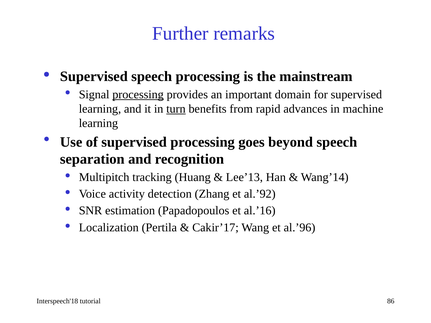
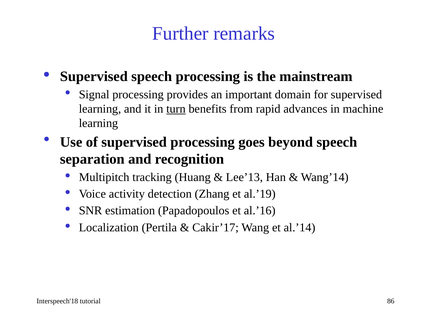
processing at (138, 94) underline: present -> none
al.’92: al.’92 -> al.’19
al.’96: al.’96 -> al.’14
